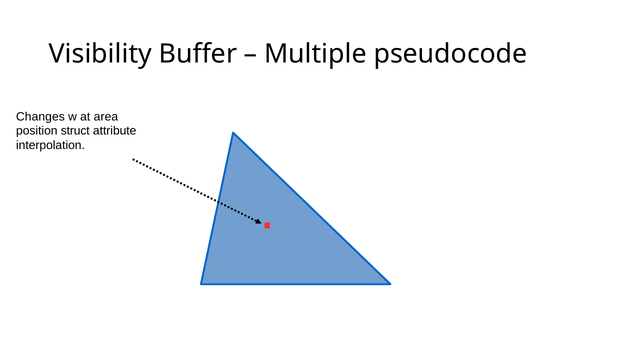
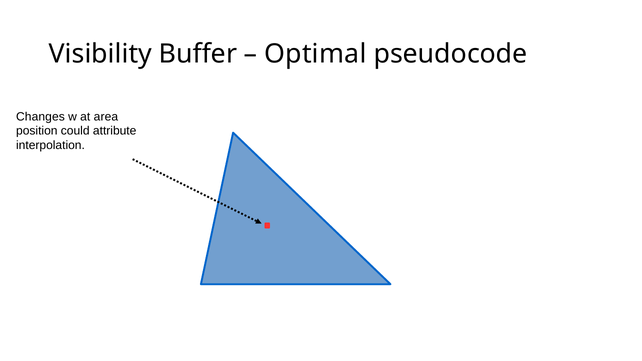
Multiple: Multiple -> Optimal
struct: struct -> could
